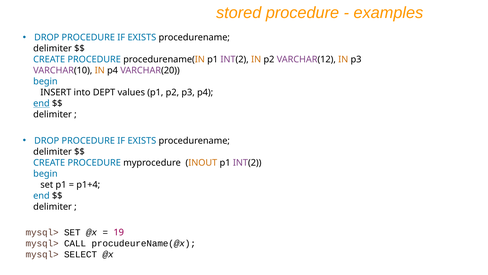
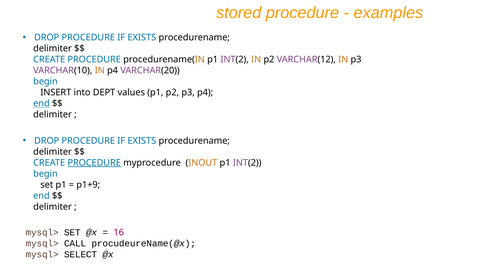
PROCEDURE at (94, 162) underline: none -> present
p1+4: p1+4 -> p1+9
19: 19 -> 16
